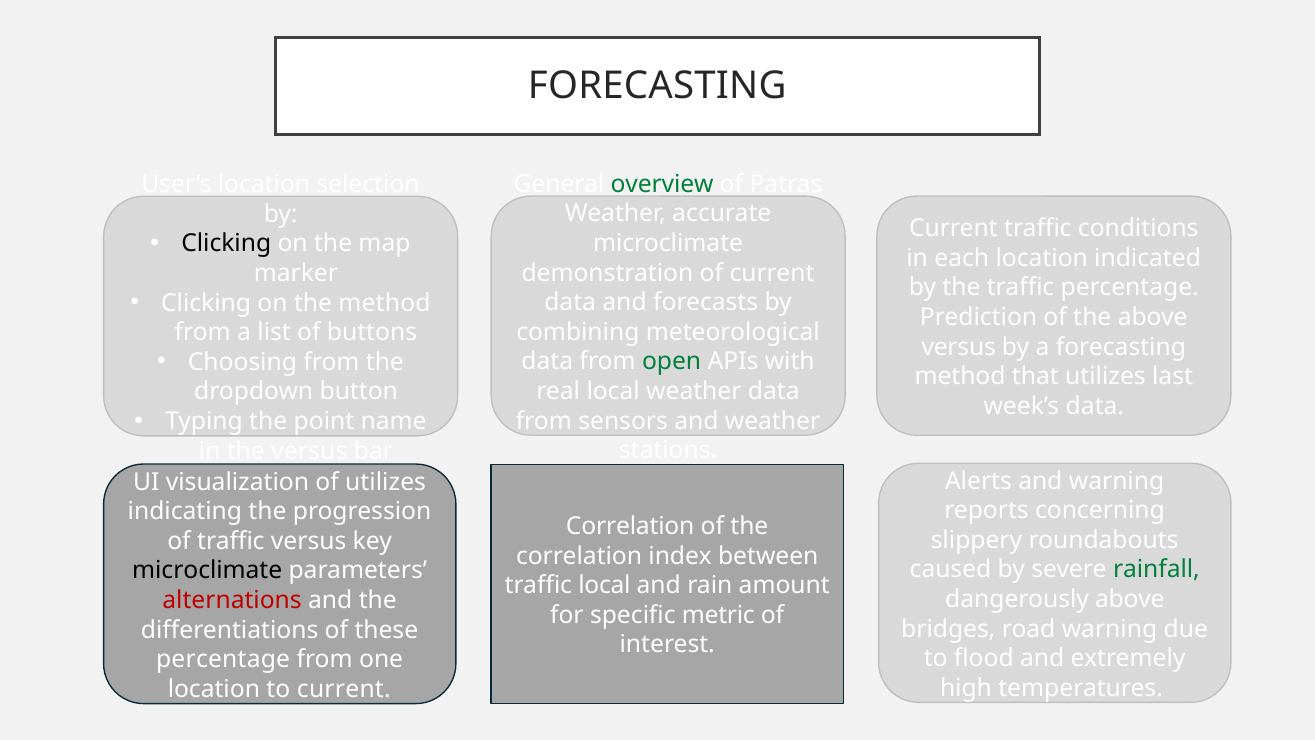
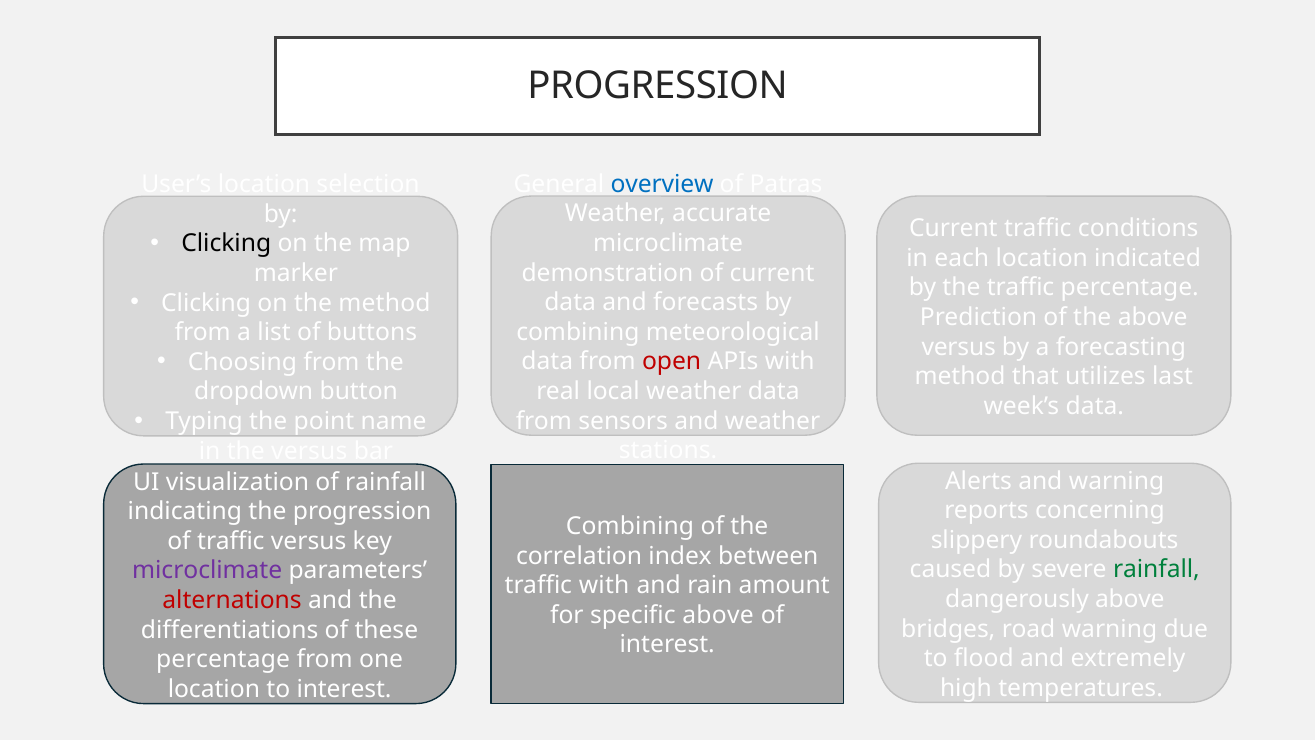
FORECASTING at (657, 86): FORECASTING -> PROGRESSION
overview colour: green -> blue
open colour: green -> red
of utilizes: utilizes -> rainfall
Correlation at (630, 526): Correlation -> Combining
microclimate at (207, 570) colour: black -> purple
traffic local: local -> with
specific metric: metric -> above
to current: current -> interest
